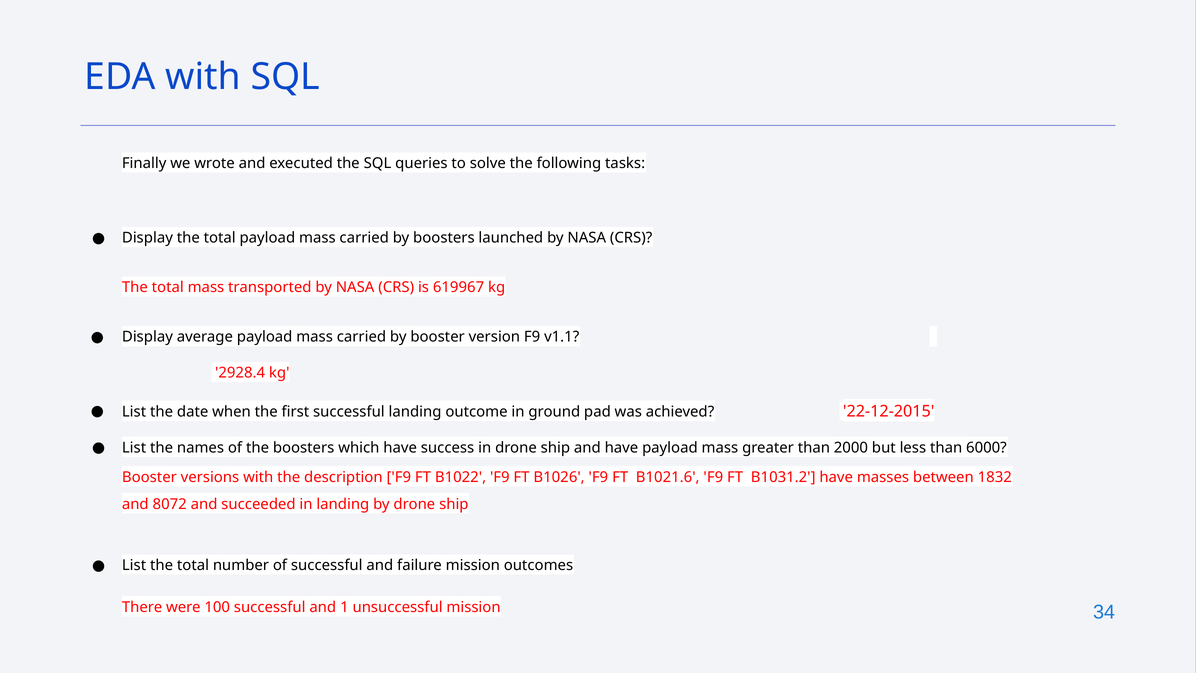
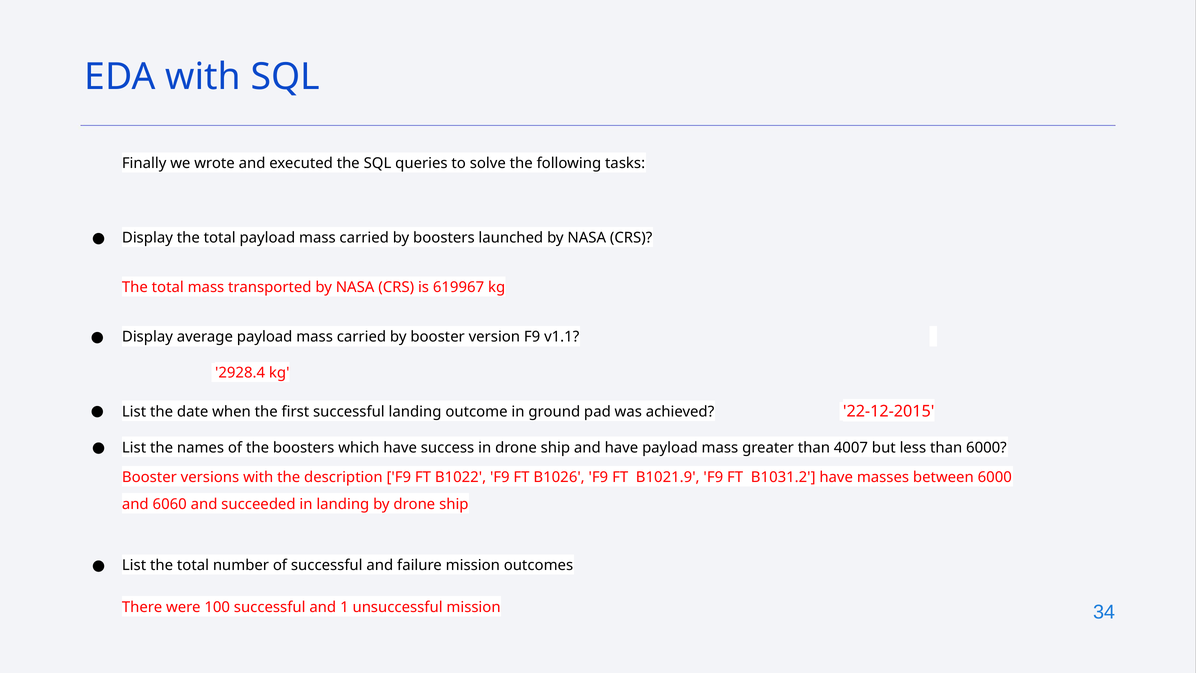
2000: 2000 -> 4007
B1021.6: B1021.6 -> B1021.9
between 1832: 1832 -> 6000
8072: 8072 -> 6060
